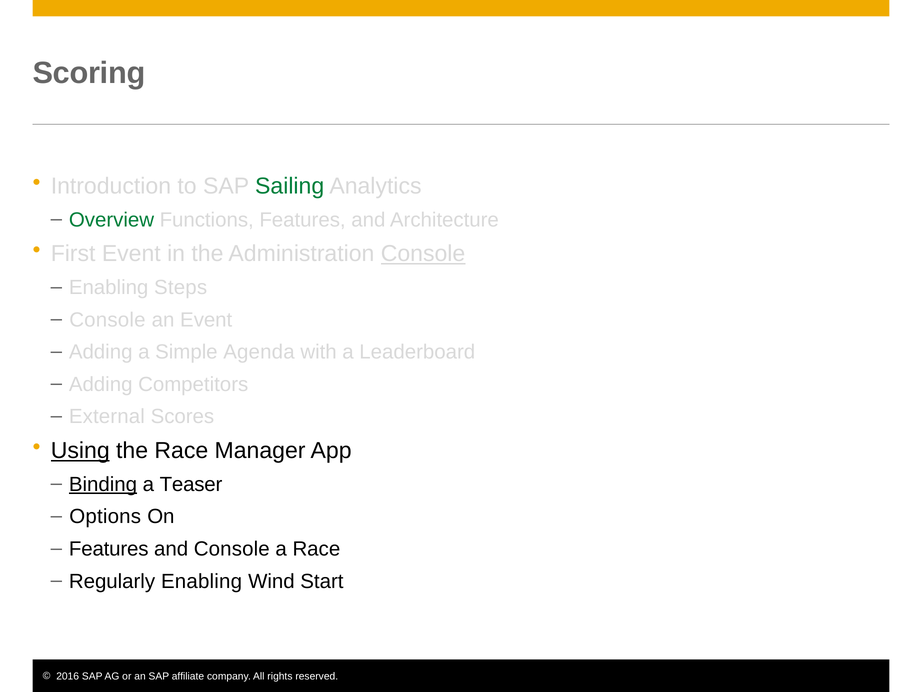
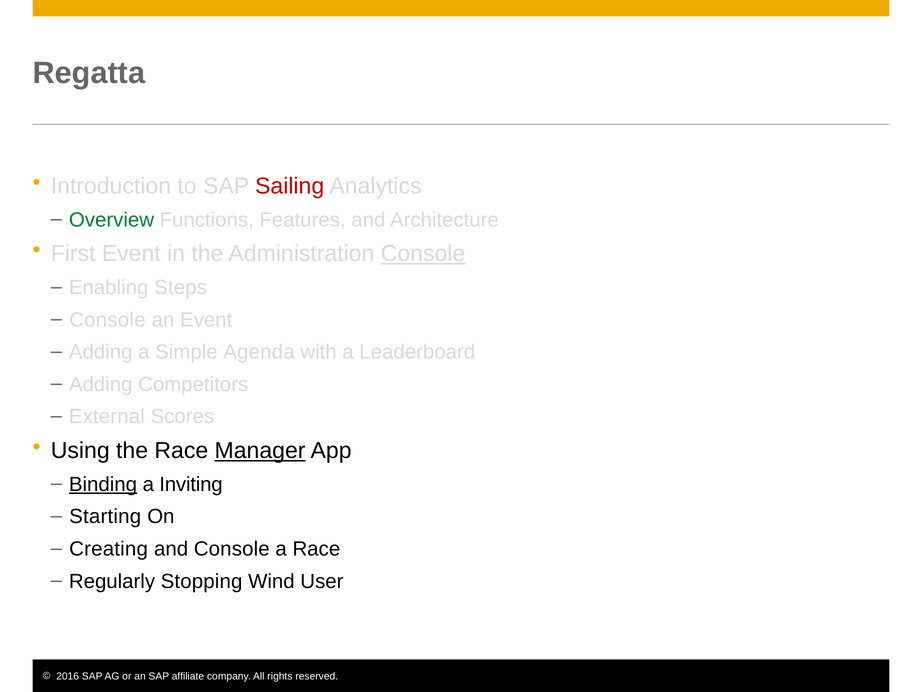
Scoring: Scoring -> Regatta
Sailing colour: green -> red
Using underline: present -> none
Manager underline: none -> present
Teaser: Teaser -> Inviting
Options: Options -> Starting
Features at (109, 549): Features -> Creating
Regularly Enabling: Enabling -> Stopping
Start: Start -> User
